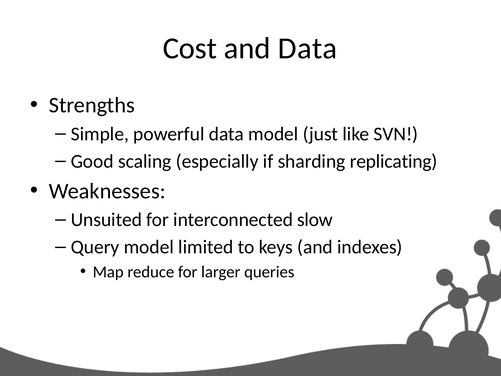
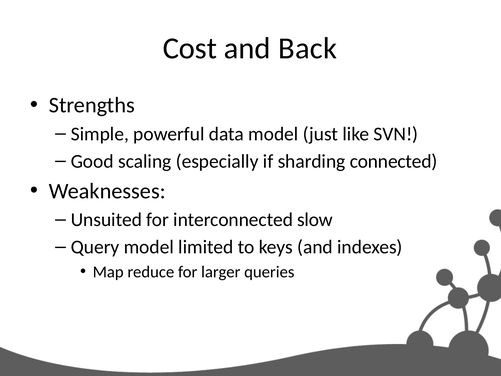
and Data: Data -> Back
replicating: replicating -> connected
